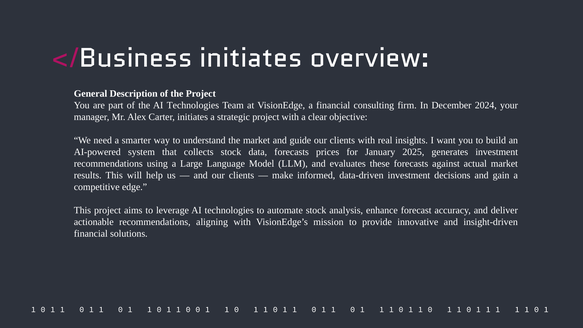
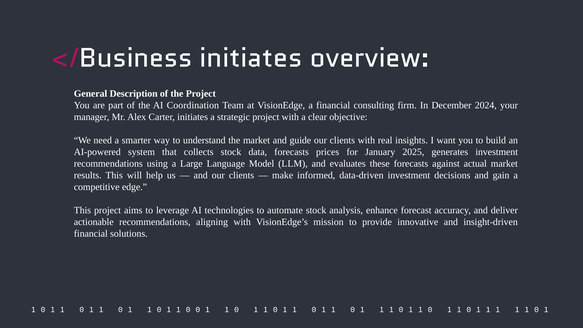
the AI Technologies: Technologies -> Coordination
